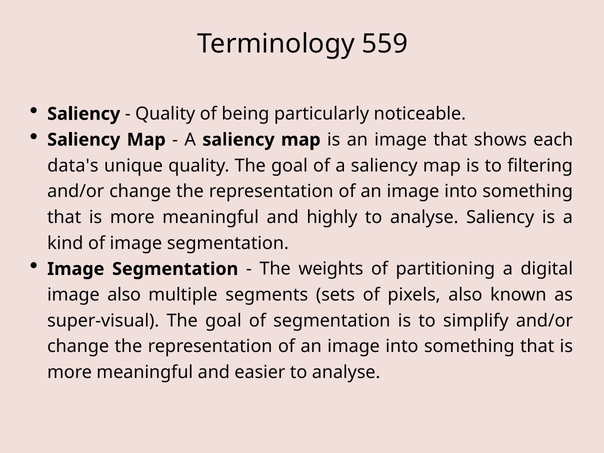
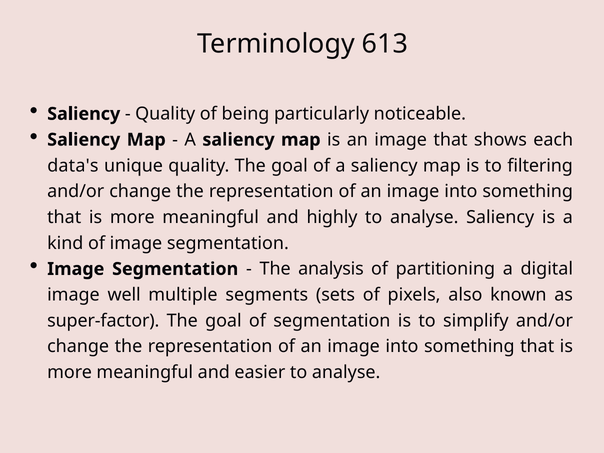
559: 559 -> 613
weights: weights -> analysis
image also: also -> well
super-visual: super-visual -> super-factor
